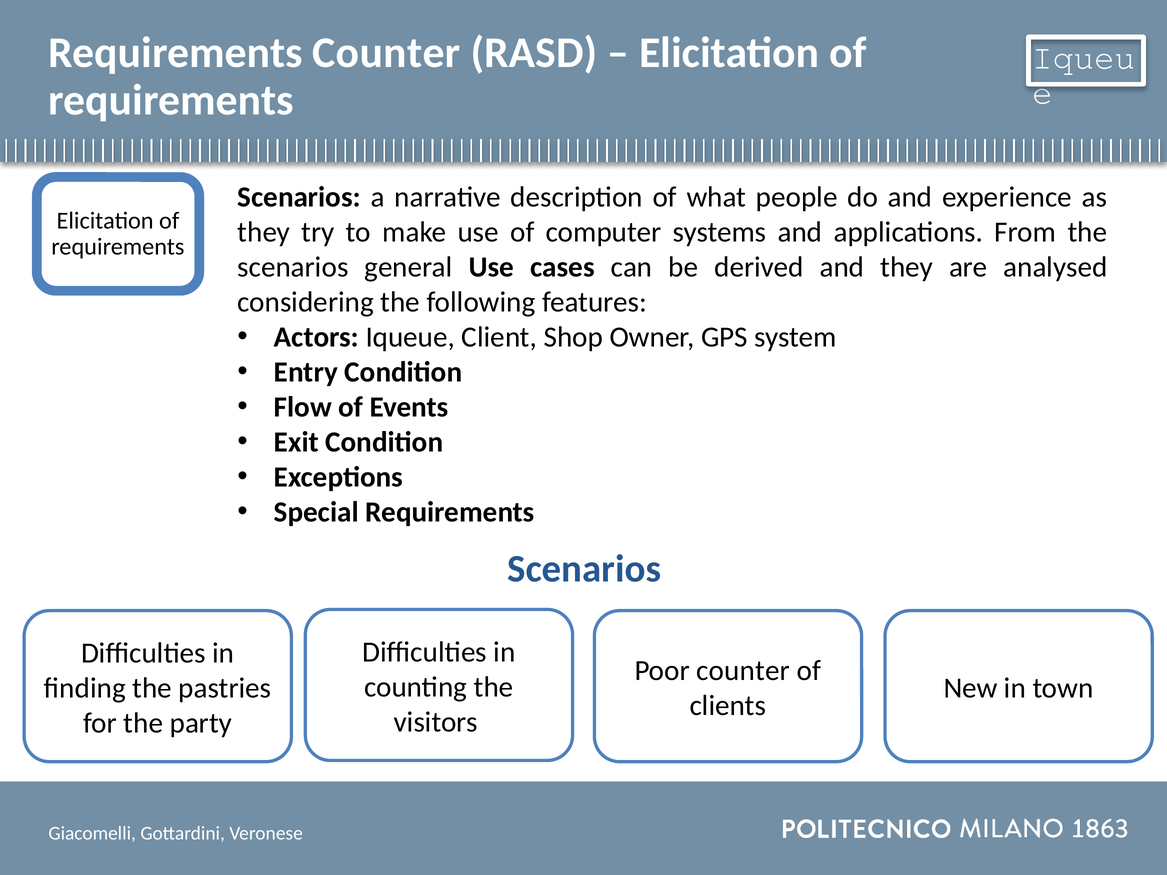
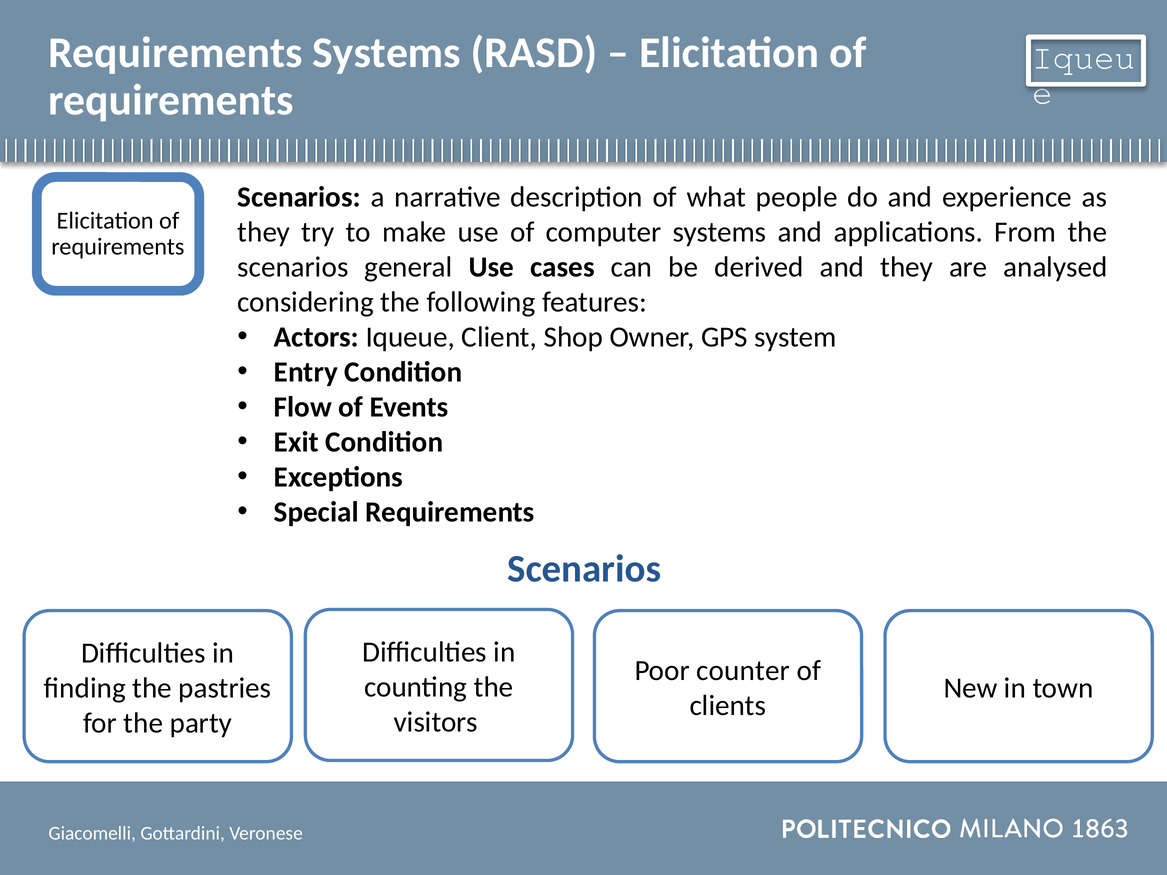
Requirements Counter: Counter -> Systems
